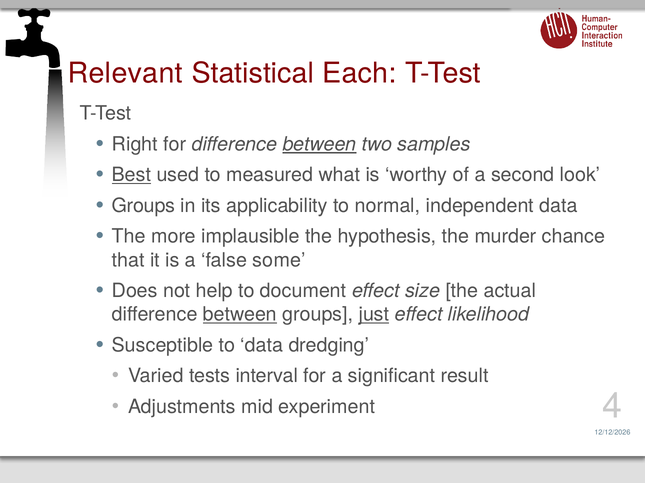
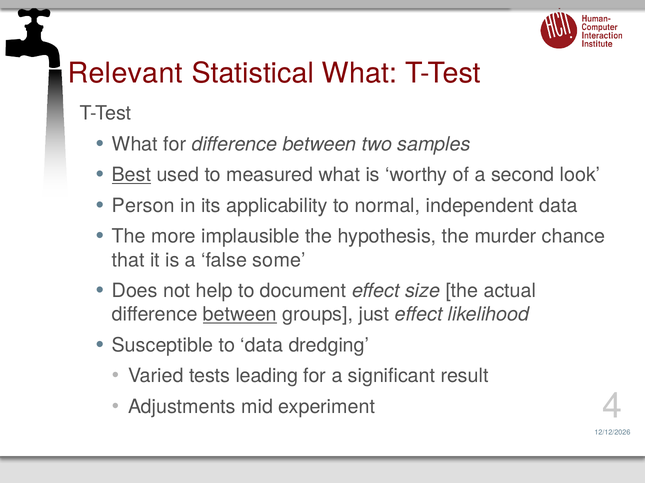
Statistical Each: Each -> What
Right at (135, 144): Right -> What
between at (319, 144) underline: present -> none
Groups at (144, 206): Groups -> Person
just underline: present -> none
interval: interval -> leading
